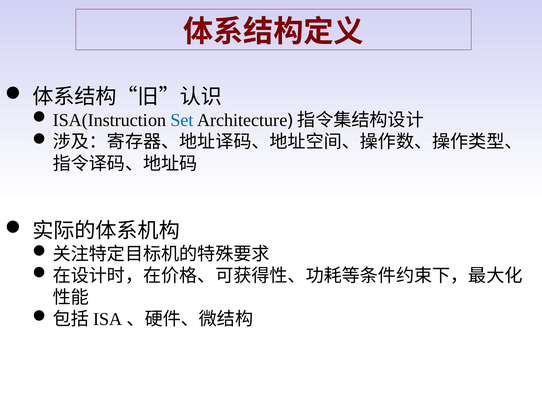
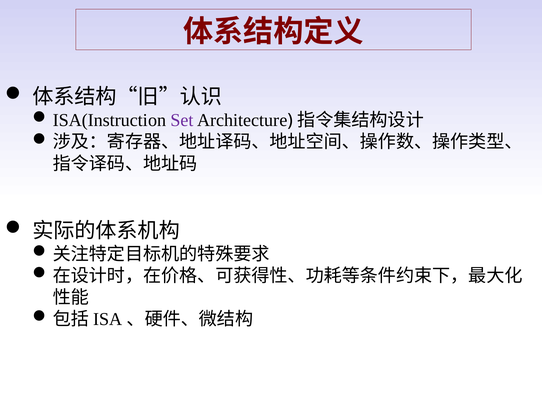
Set colour: blue -> purple
